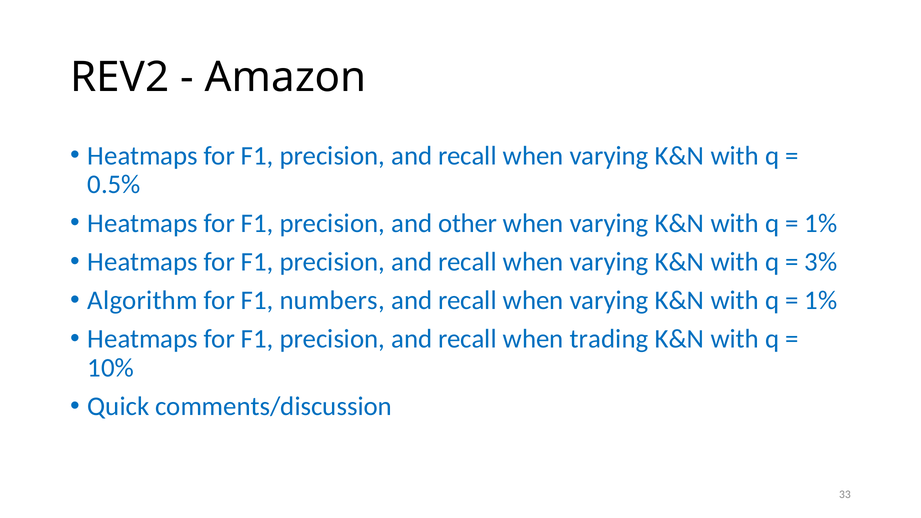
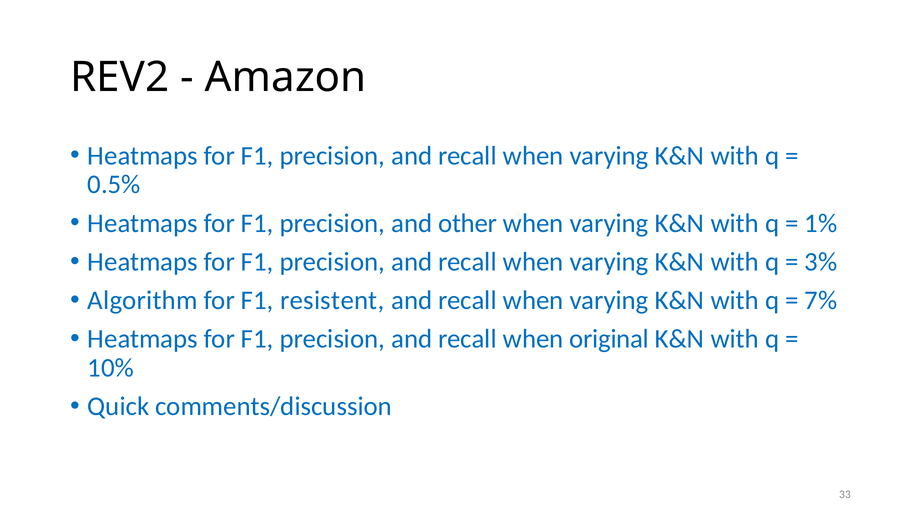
numbers: numbers -> resistent
1% at (821, 300): 1% -> 7%
trading: trading -> original
